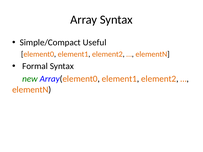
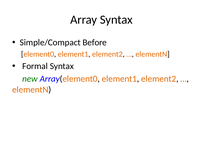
Useful: Useful -> Before
